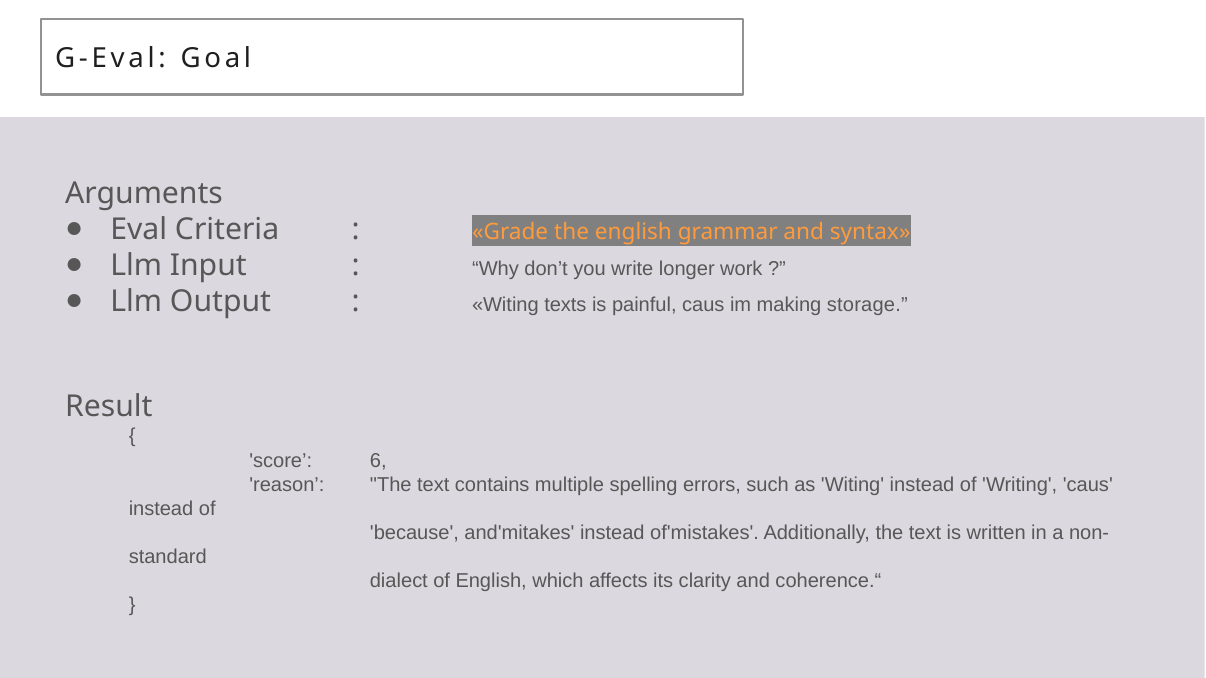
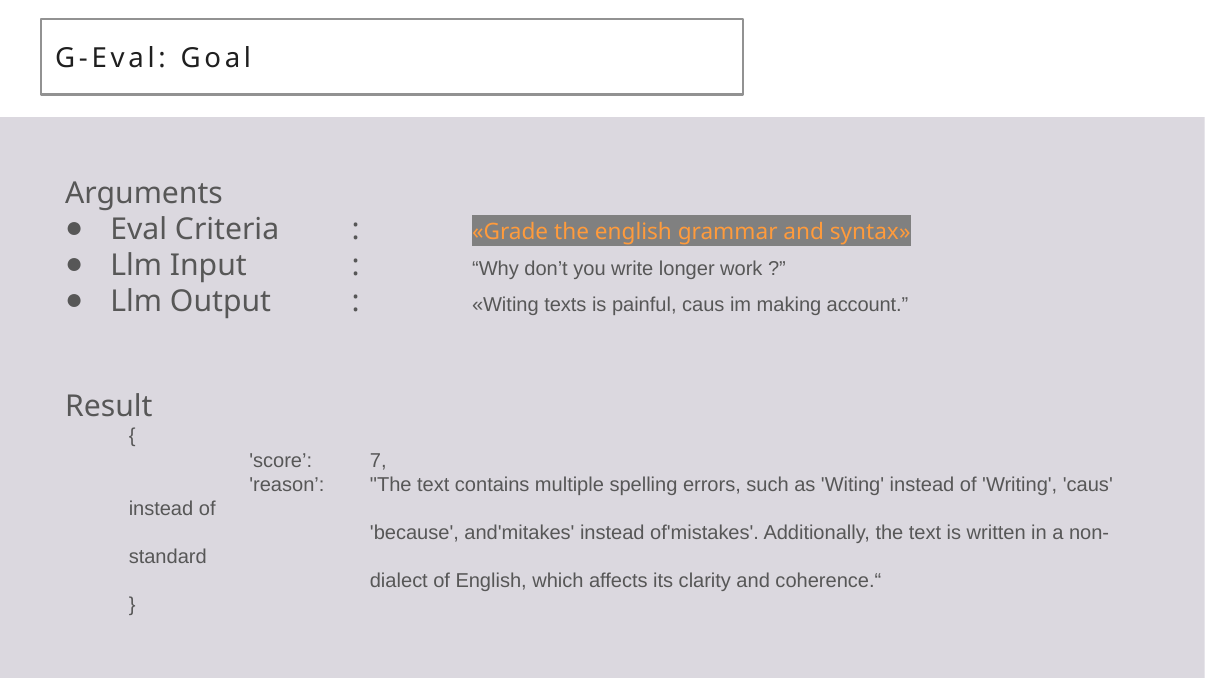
storage: storage -> account
6: 6 -> 7
